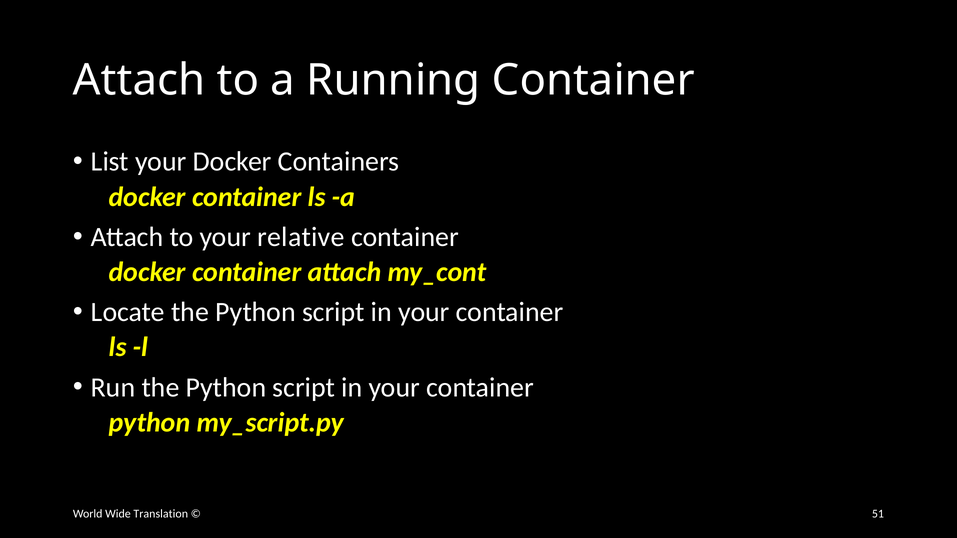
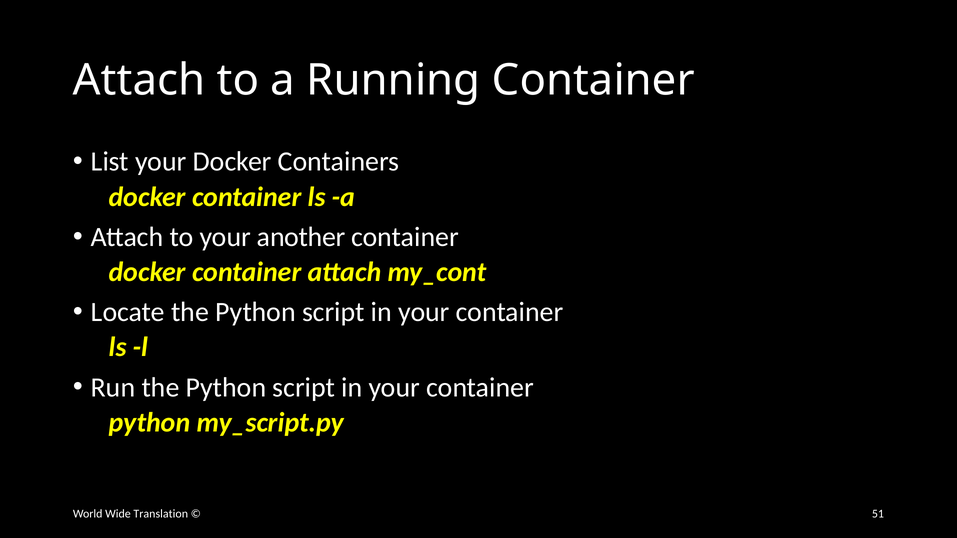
relative: relative -> another
